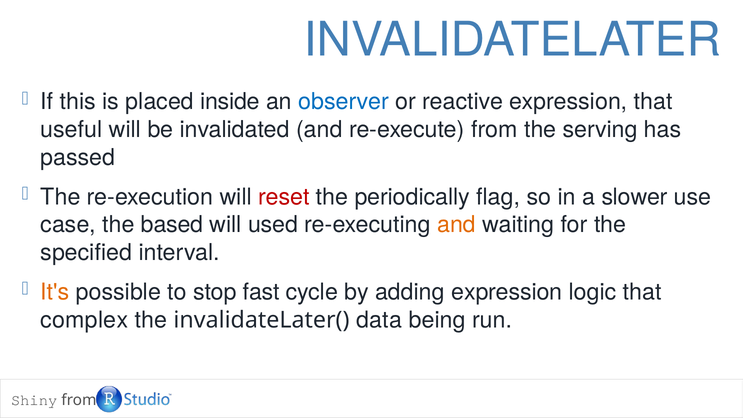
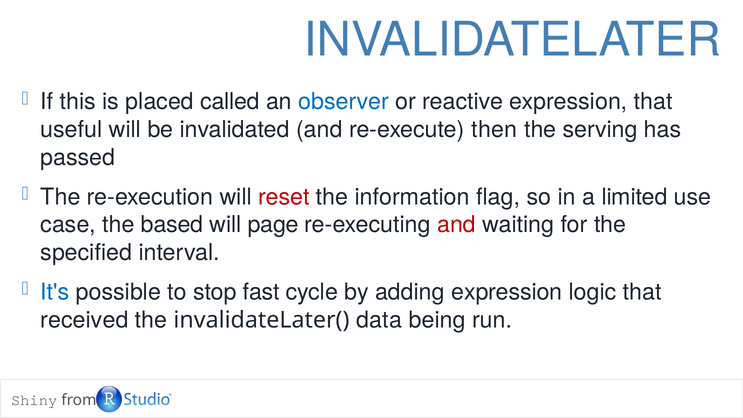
inside: inside -> called
re-execute from: from -> then
periodically: periodically -> information
slower: slower -> limited
used: used -> page
and at (457, 225) colour: orange -> red
It's colour: orange -> blue
complex: complex -> received
